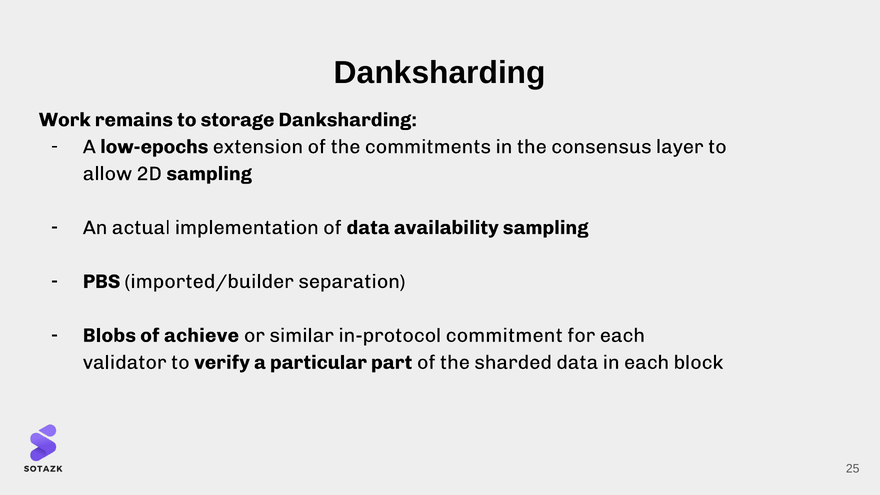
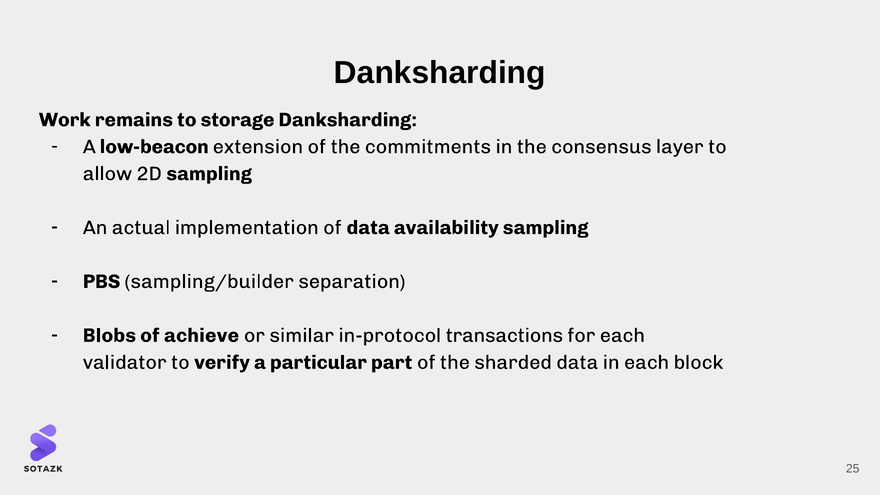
low-epochs: low-epochs -> low-beacon
imported/builder: imported/builder -> sampling/builder
commitment: commitment -> transactions
